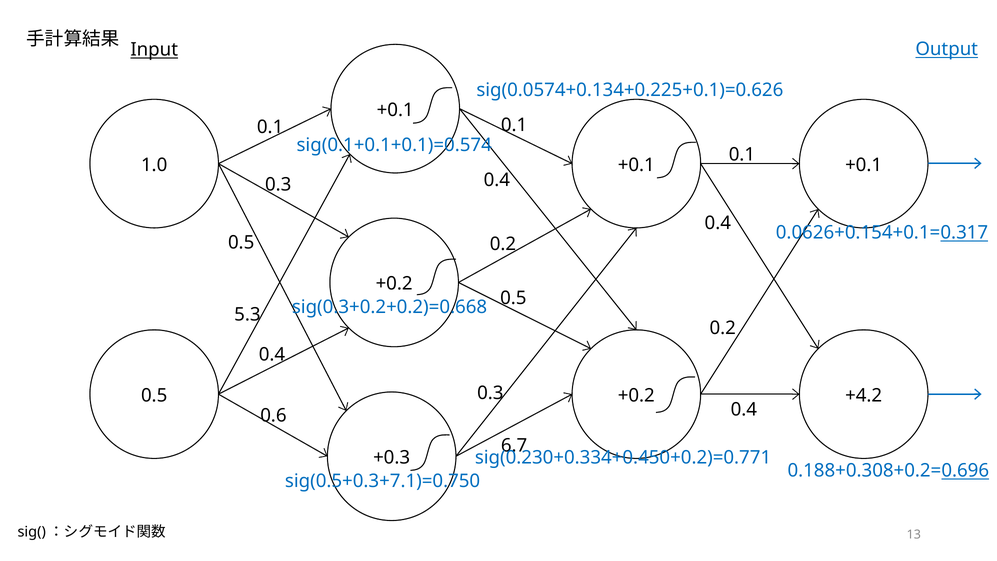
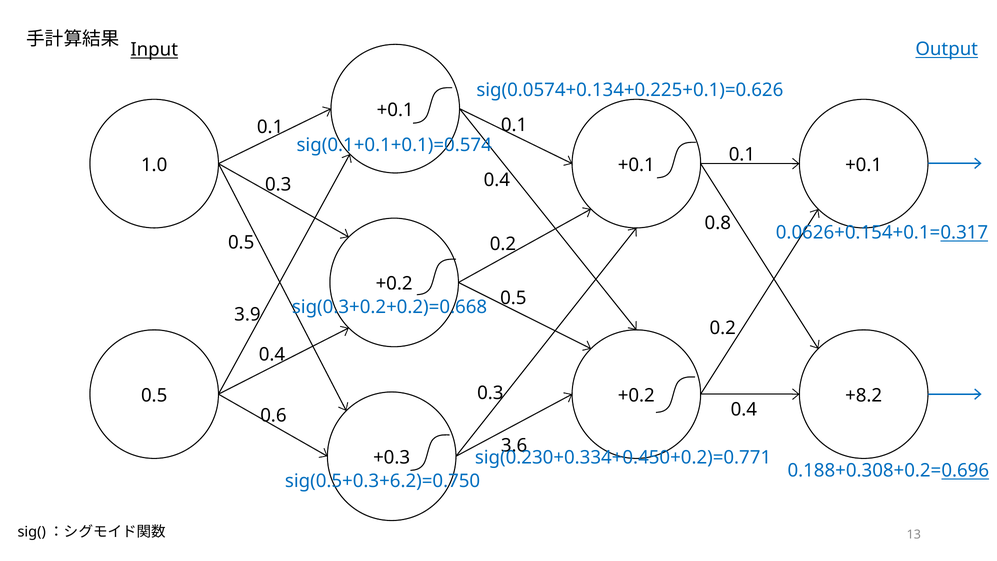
0.4 at (718, 223): 0.4 -> 0.8
5.3: 5.3 -> 3.9
+4.2: +4.2 -> +8.2
6.7: 6.7 -> 3.6
sig(0.5+0.3+7.1)=0.750: sig(0.5+0.3+7.1)=0.750 -> sig(0.5+0.3+6.2)=0.750
